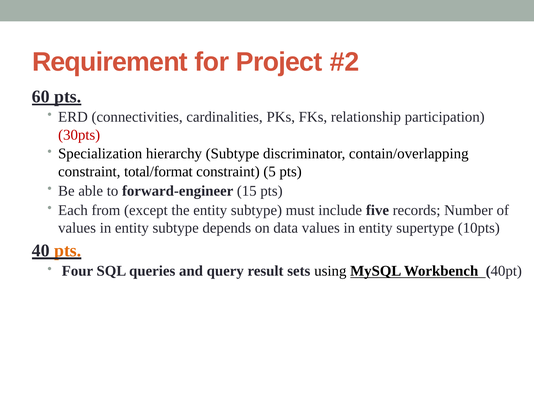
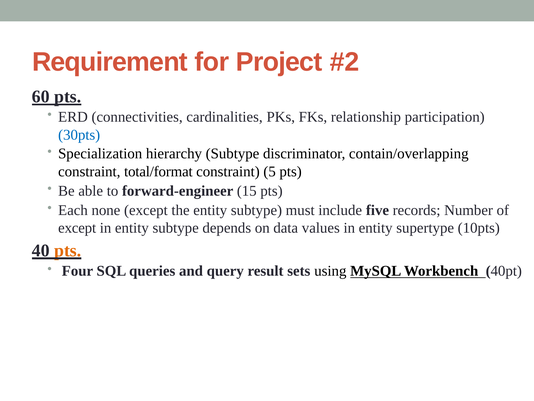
30pts colour: red -> blue
from: from -> none
values at (77, 228): values -> except
